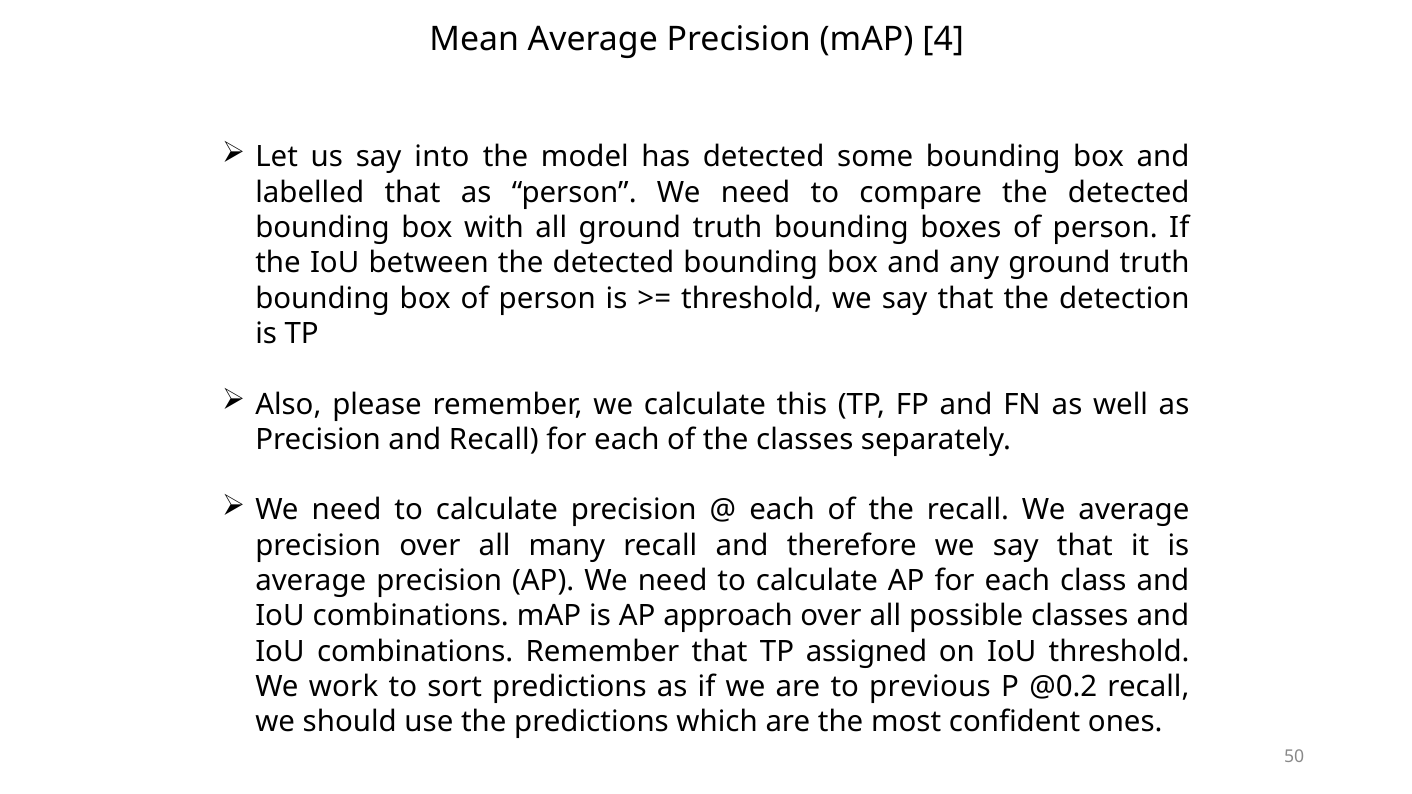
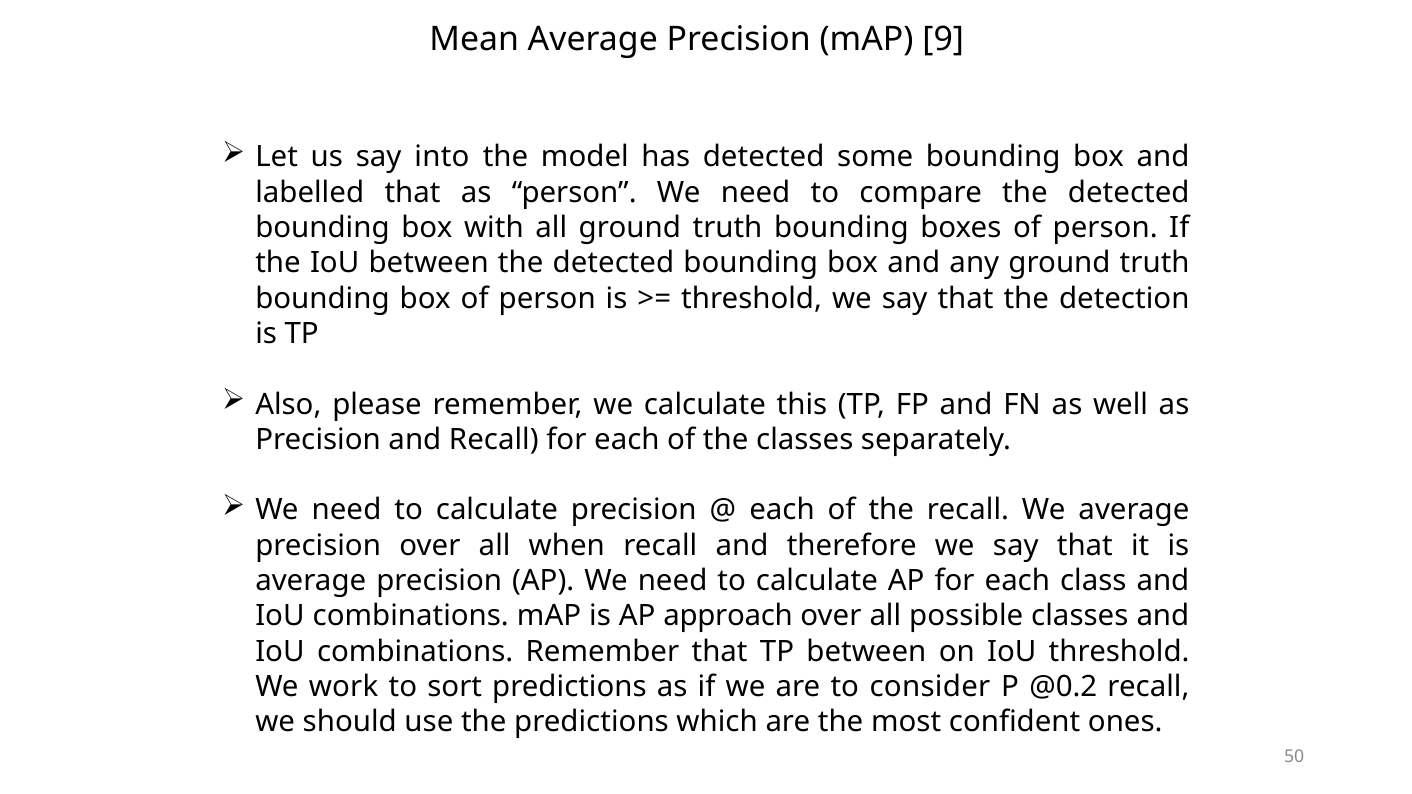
4: 4 -> 9
many: many -> when
TP assigned: assigned -> between
previous: previous -> consider
